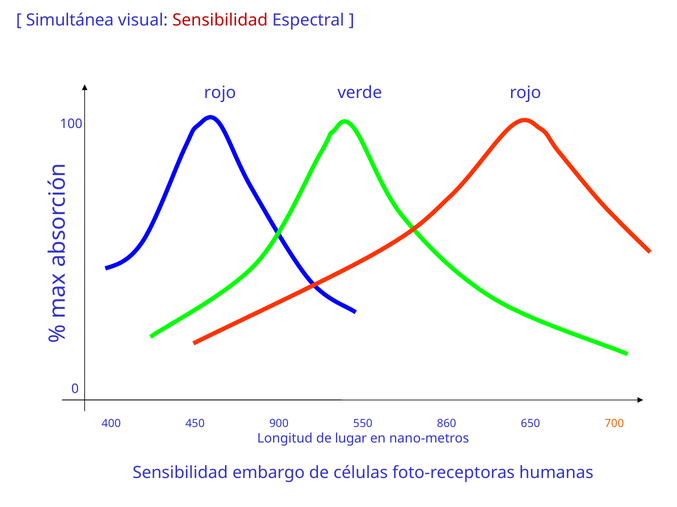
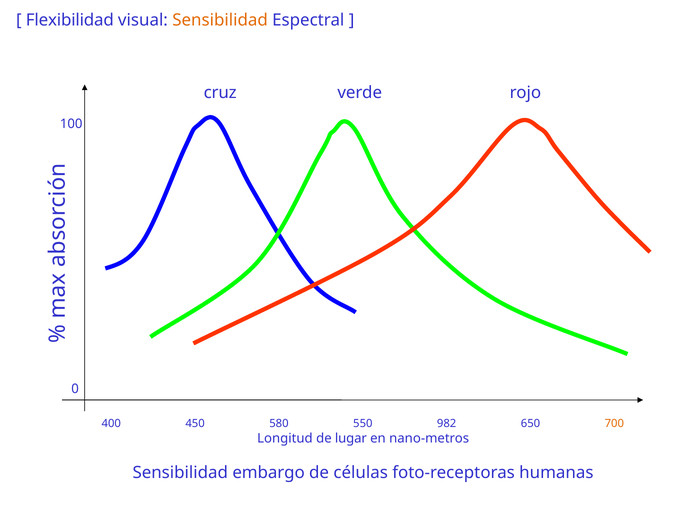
Simultánea: Simultánea -> Flexibilidad
Sensibilidad at (220, 20) colour: red -> orange
rojo at (220, 93): rojo -> cruz
900: 900 -> 580
860: 860 -> 982
